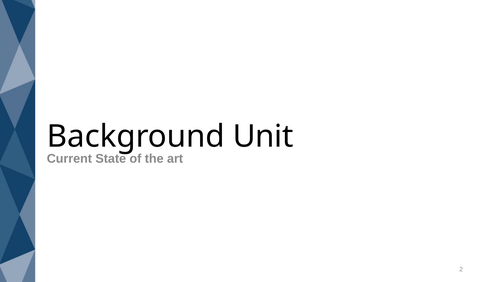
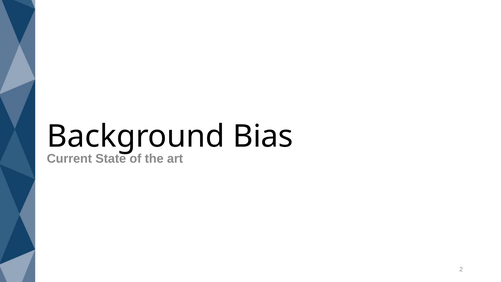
Unit: Unit -> Bias
